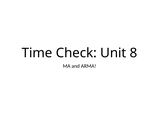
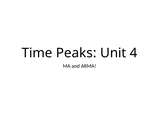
Check: Check -> Peaks
8: 8 -> 4
